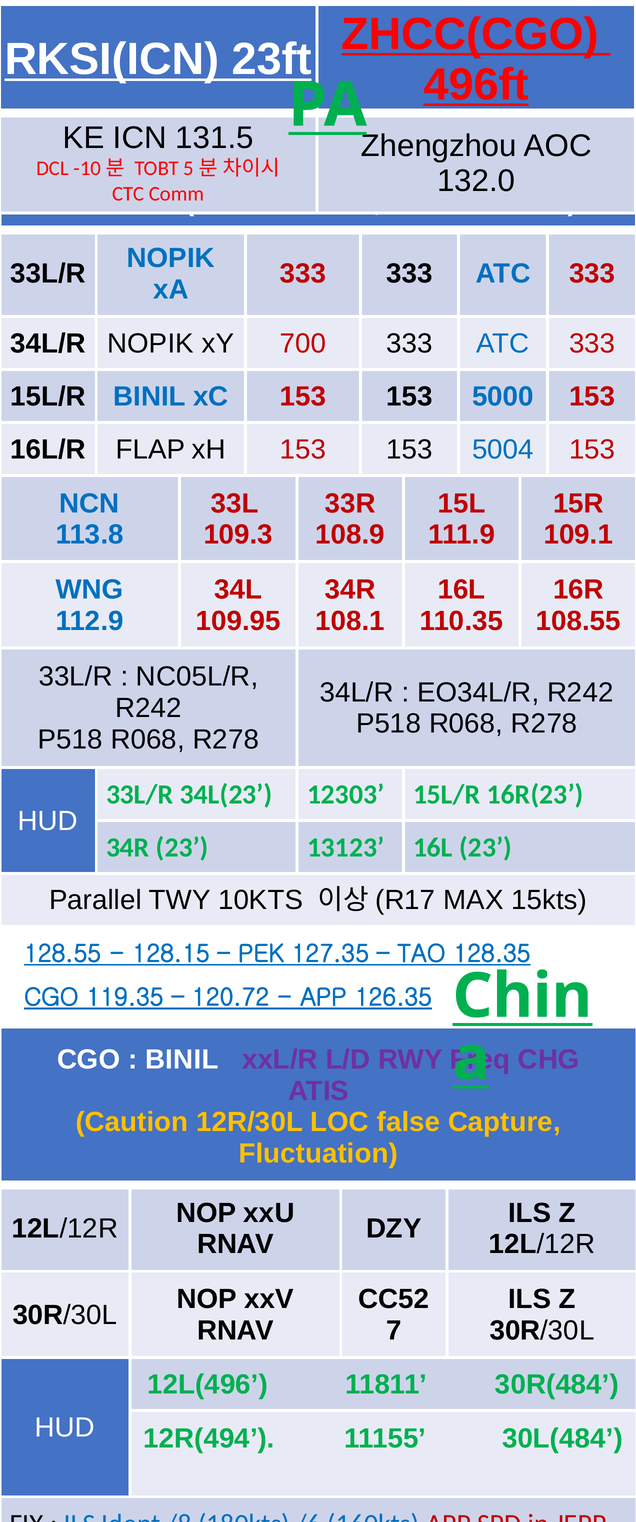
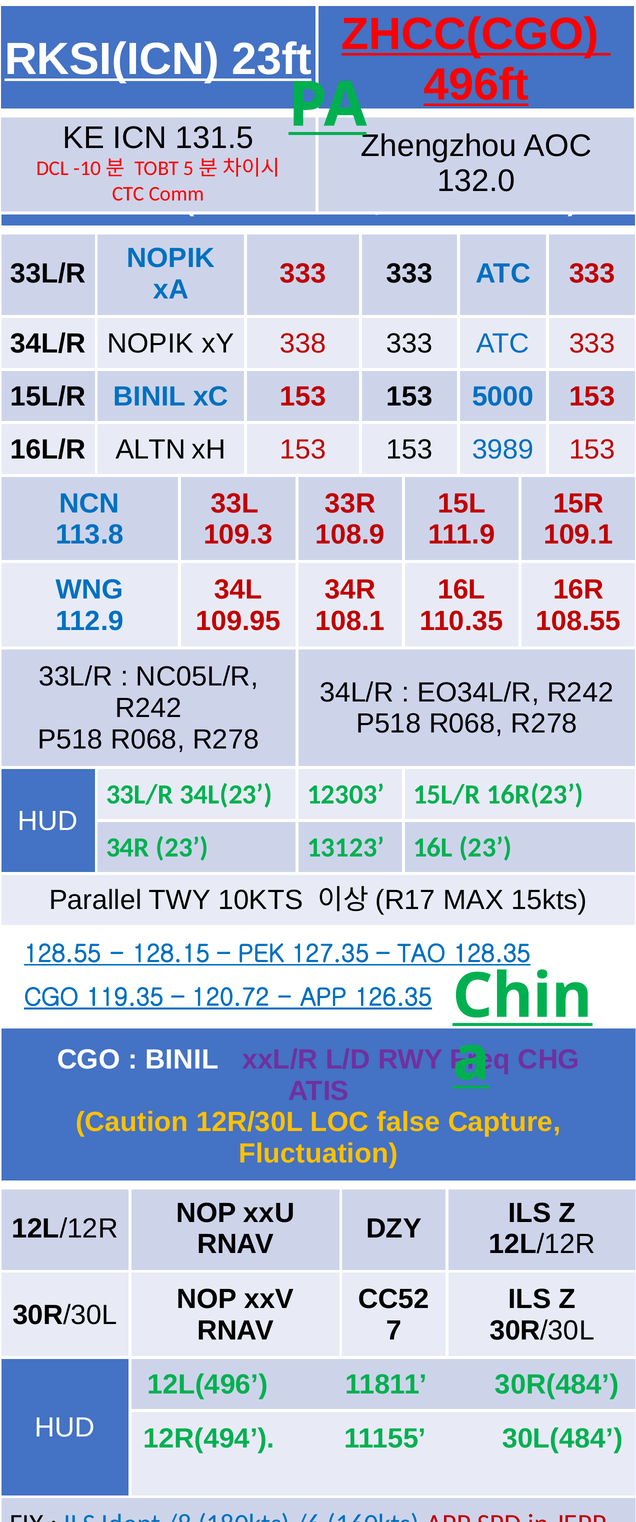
700: 700 -> 338
FLAP: FLAP -> ALTN
5004: 5004 -> 3989
